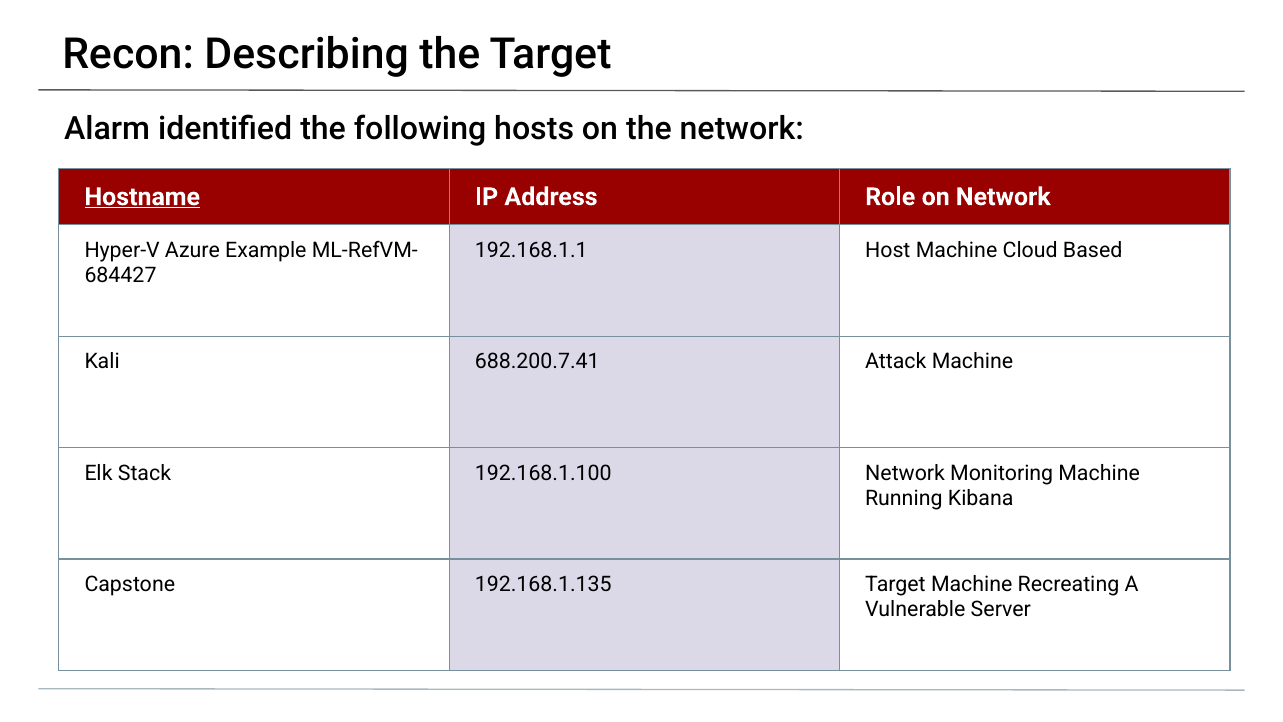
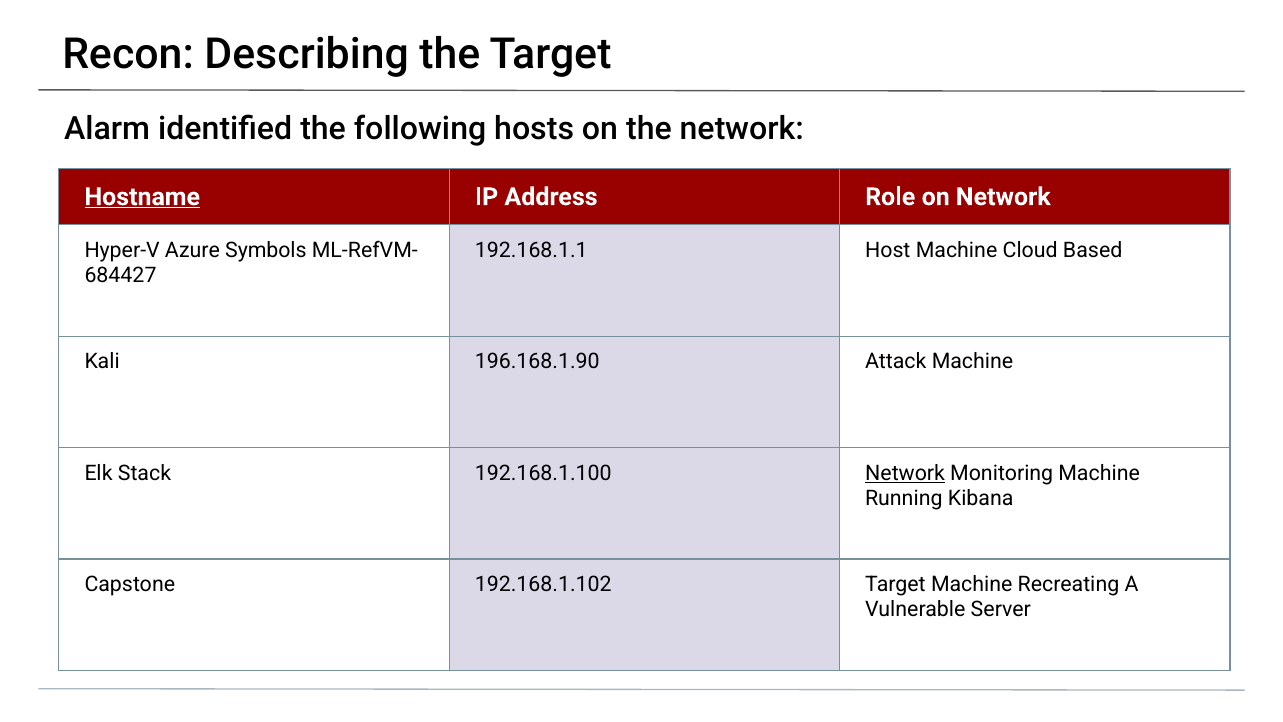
Example: Example -> Symbols
688.200.7.41: 688.200.7.41 -> 196.168.1.90
Network at (905, 473) underline: none -> present
192.168.1.135: 192.168.1.135 -> 192.168.1.102
